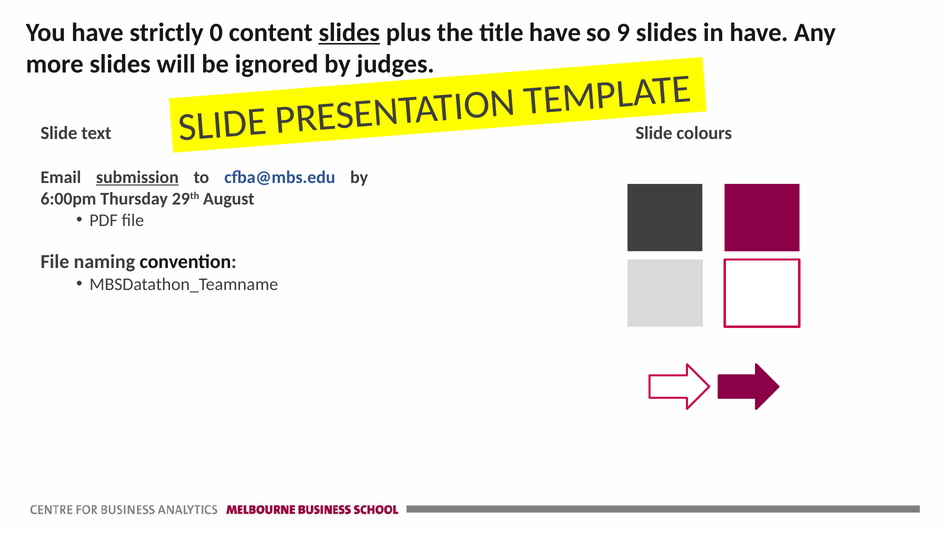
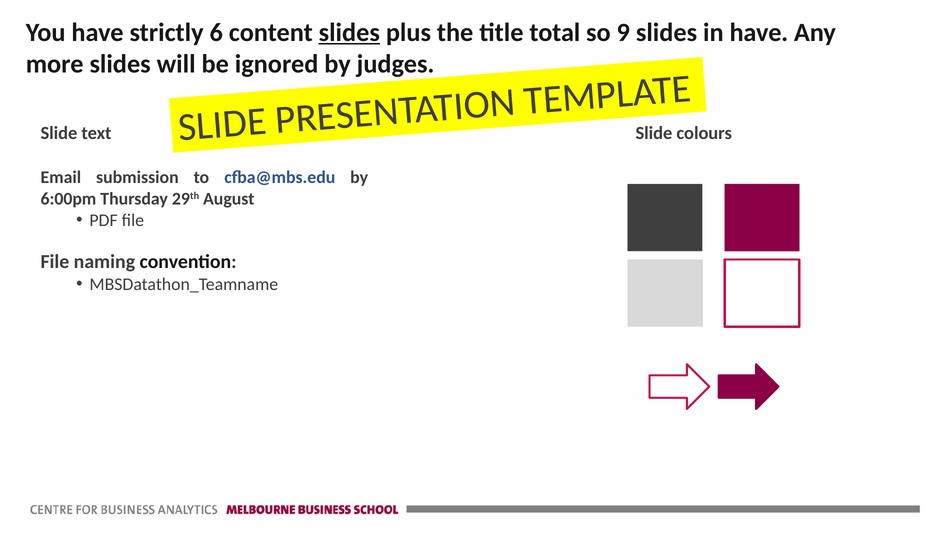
0: 0 -> 6
title have: have -> total
submission underline: present -> none
